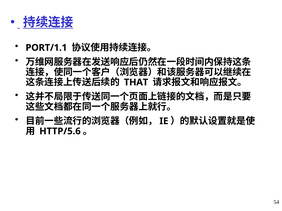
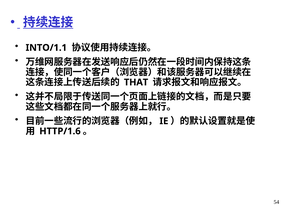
PORT/1.1: PORT/1.1 -> INTO/1.1
HTTP/5.6: HTTP/5.6 -> HTTP/1.6
